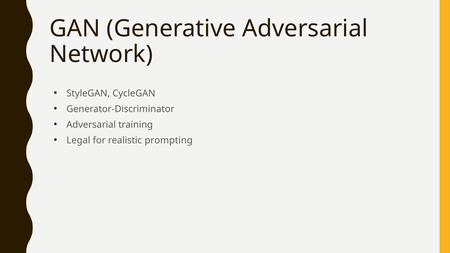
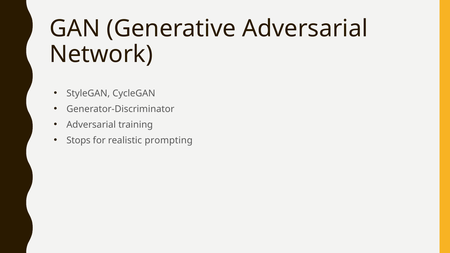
Legal: Legal -> Stops
